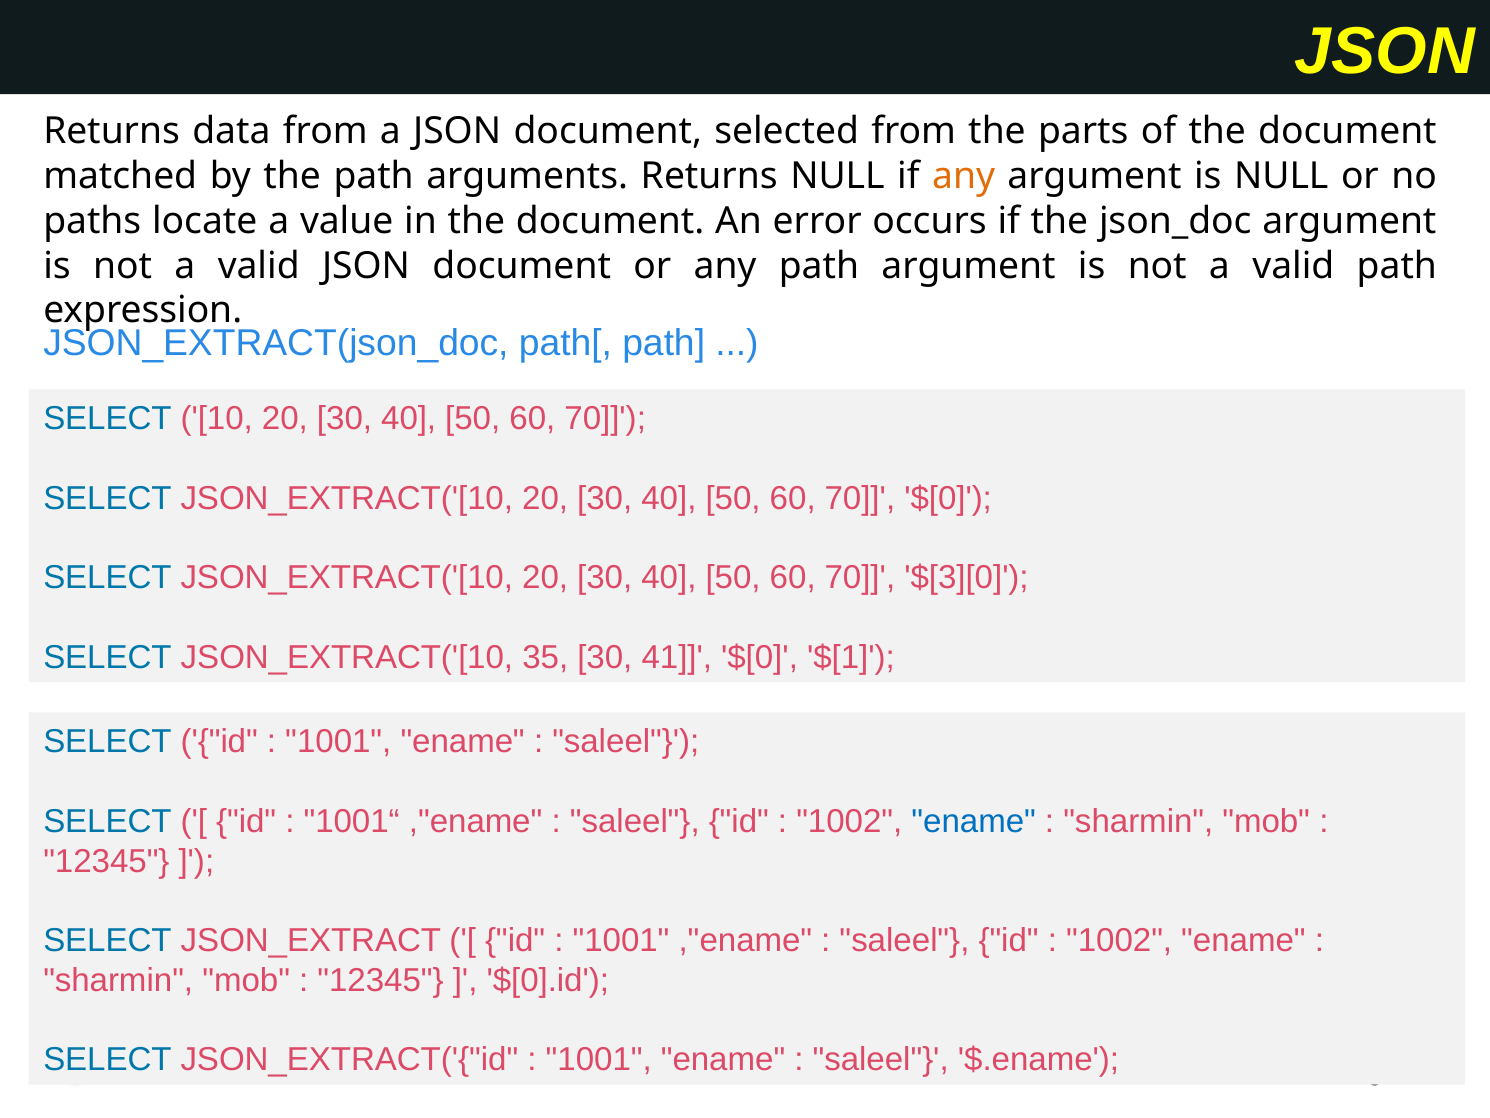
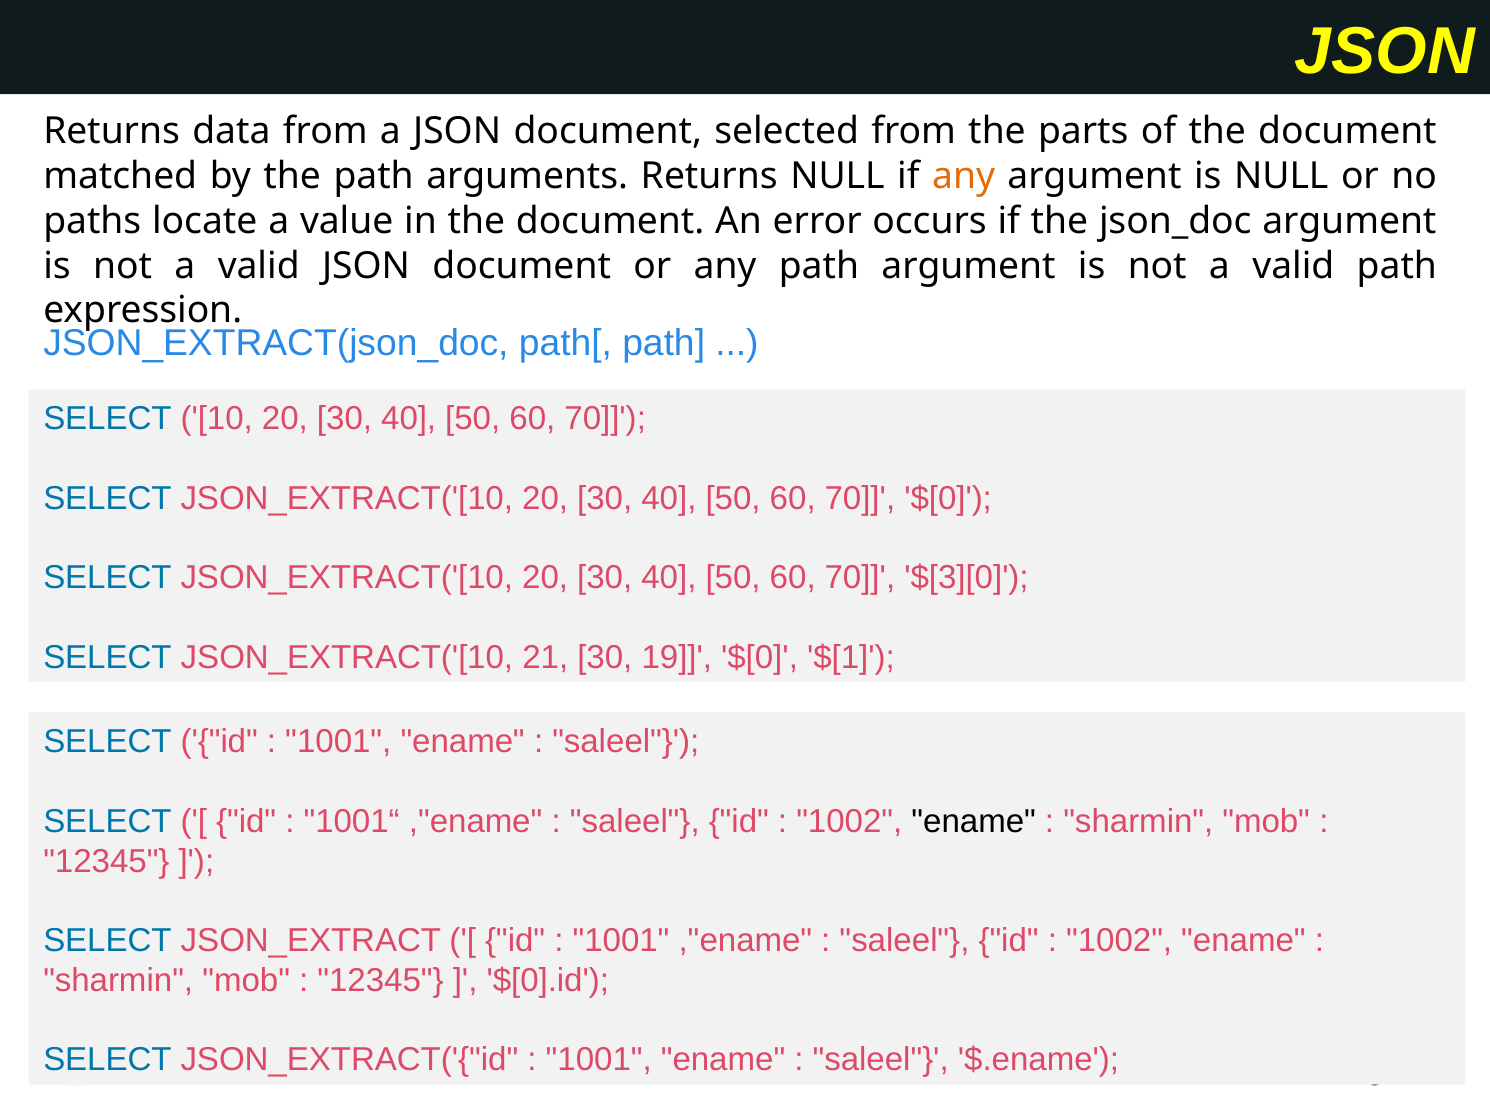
35: 35 -> 21
41: 41 -> 19
ename at (974, 821) colour: blue -> black
